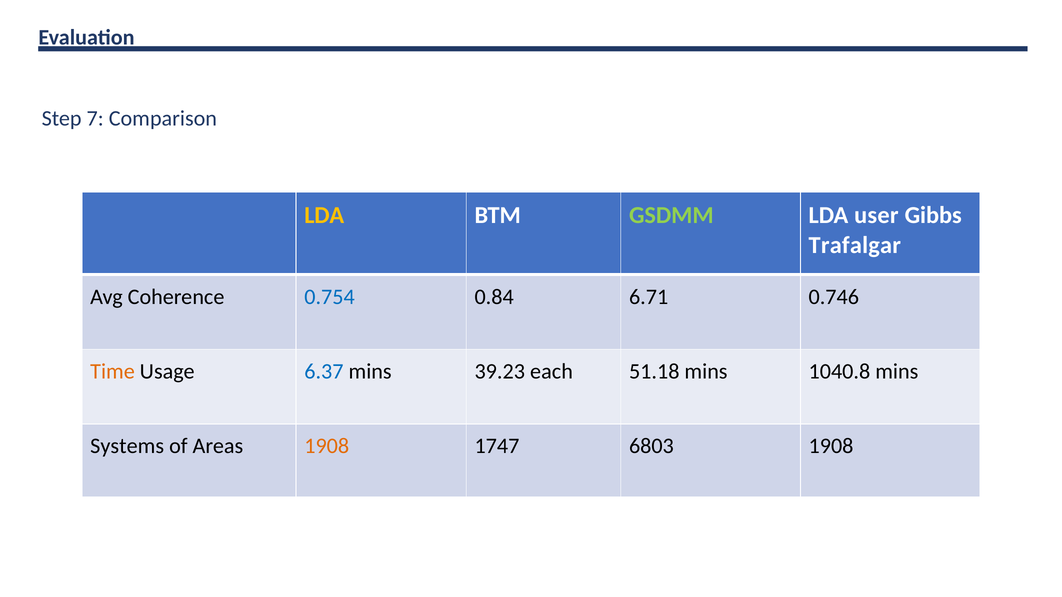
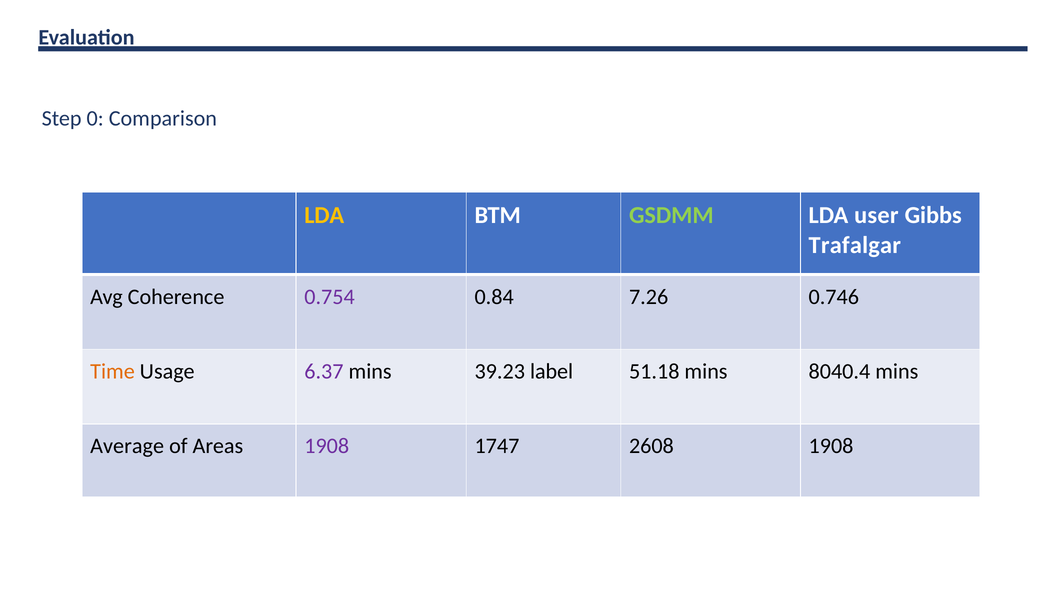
7: 7 -> 0
0.754 colour: blue -> purple
6.71: 6.71 -> 7.26
6.37 colour: blue -> purple
each: each -> label
1040.8: 1040.8 -> 8040.4
Systems: Systems -> Average
1908 at (327, 446) colour: orange -> purple
6803: 6803 -> 2608
